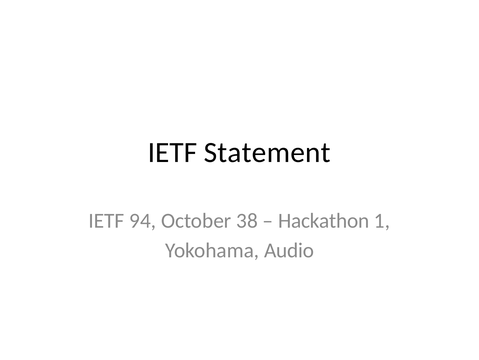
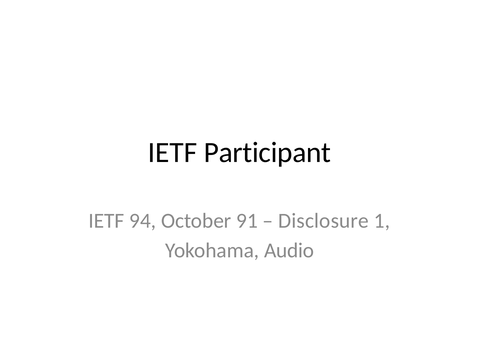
Statement: Statement -> Participant
38: 38 -> 91
Hackathon: Hackathon -> Disclosure
